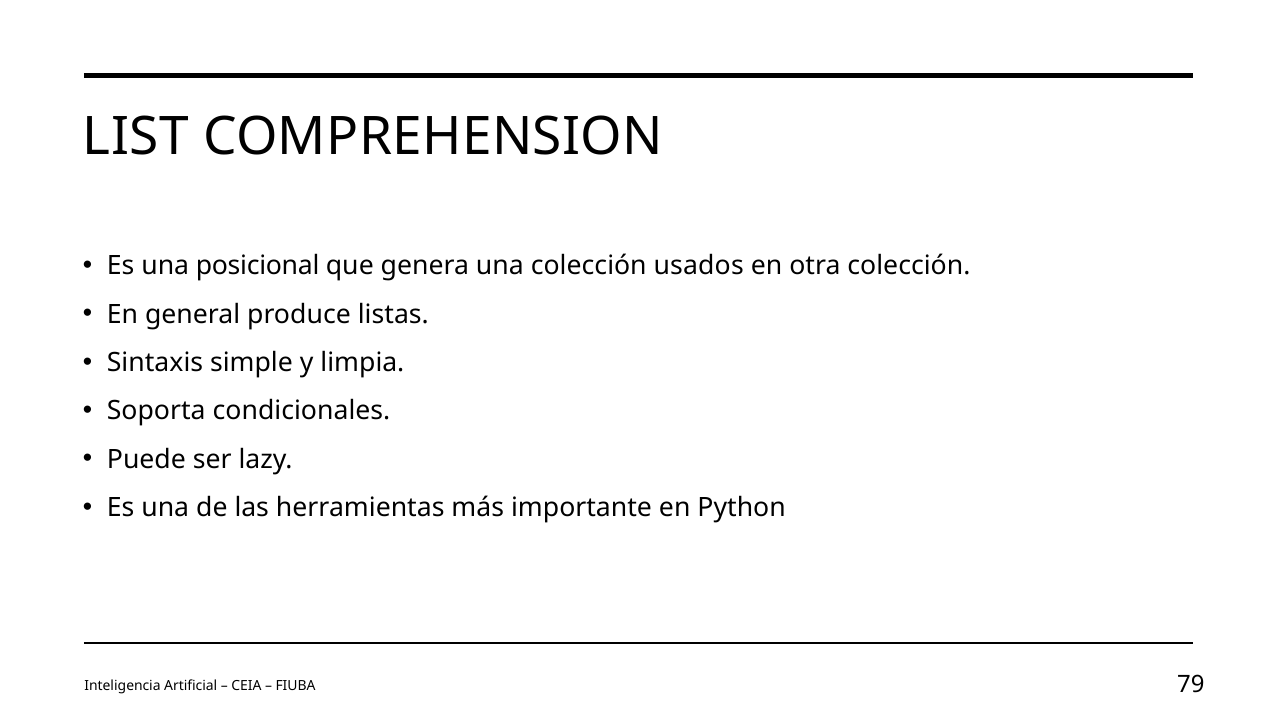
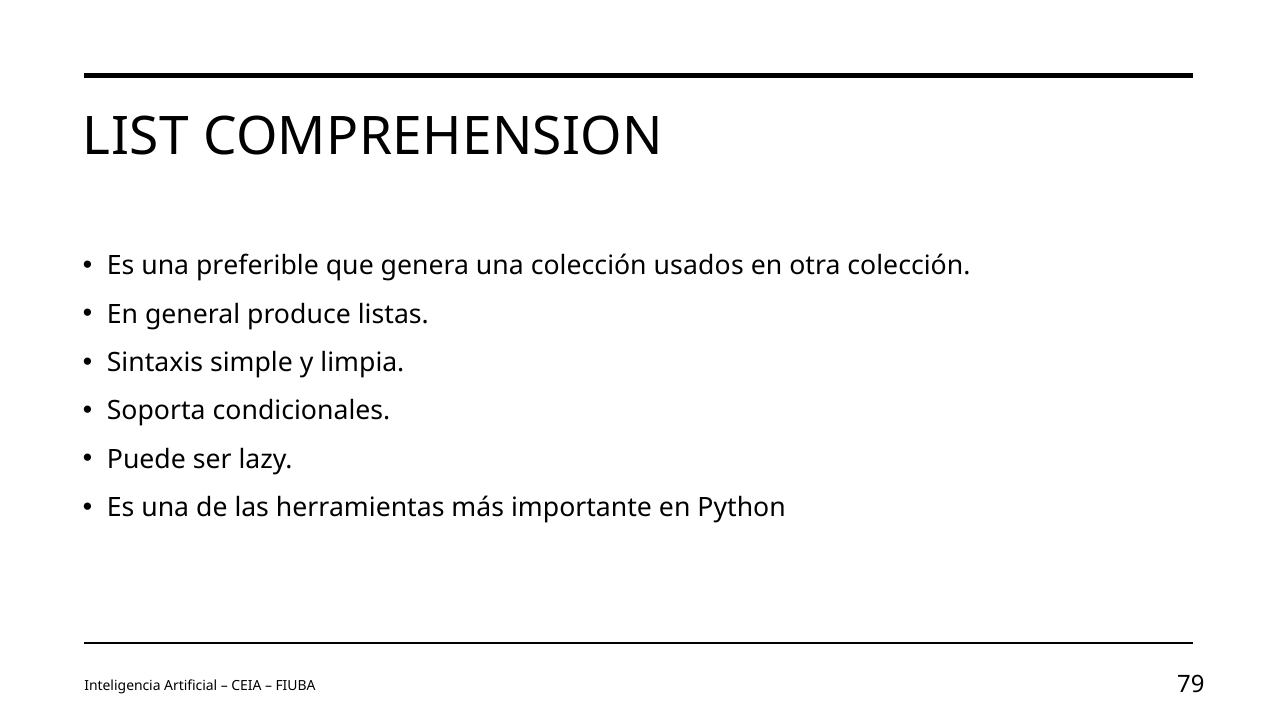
posicional: posicional -> preferible
